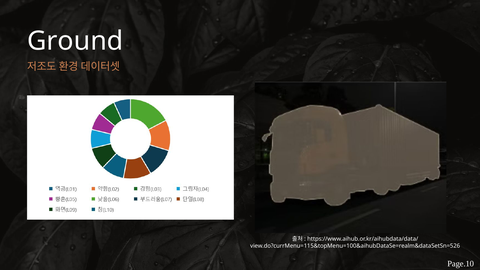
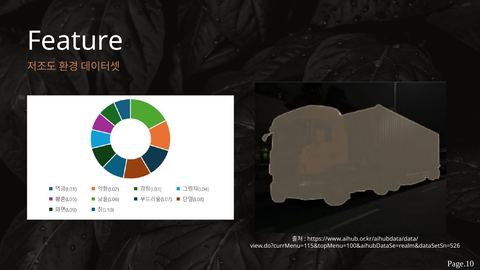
Ground: Ground -> Feature
